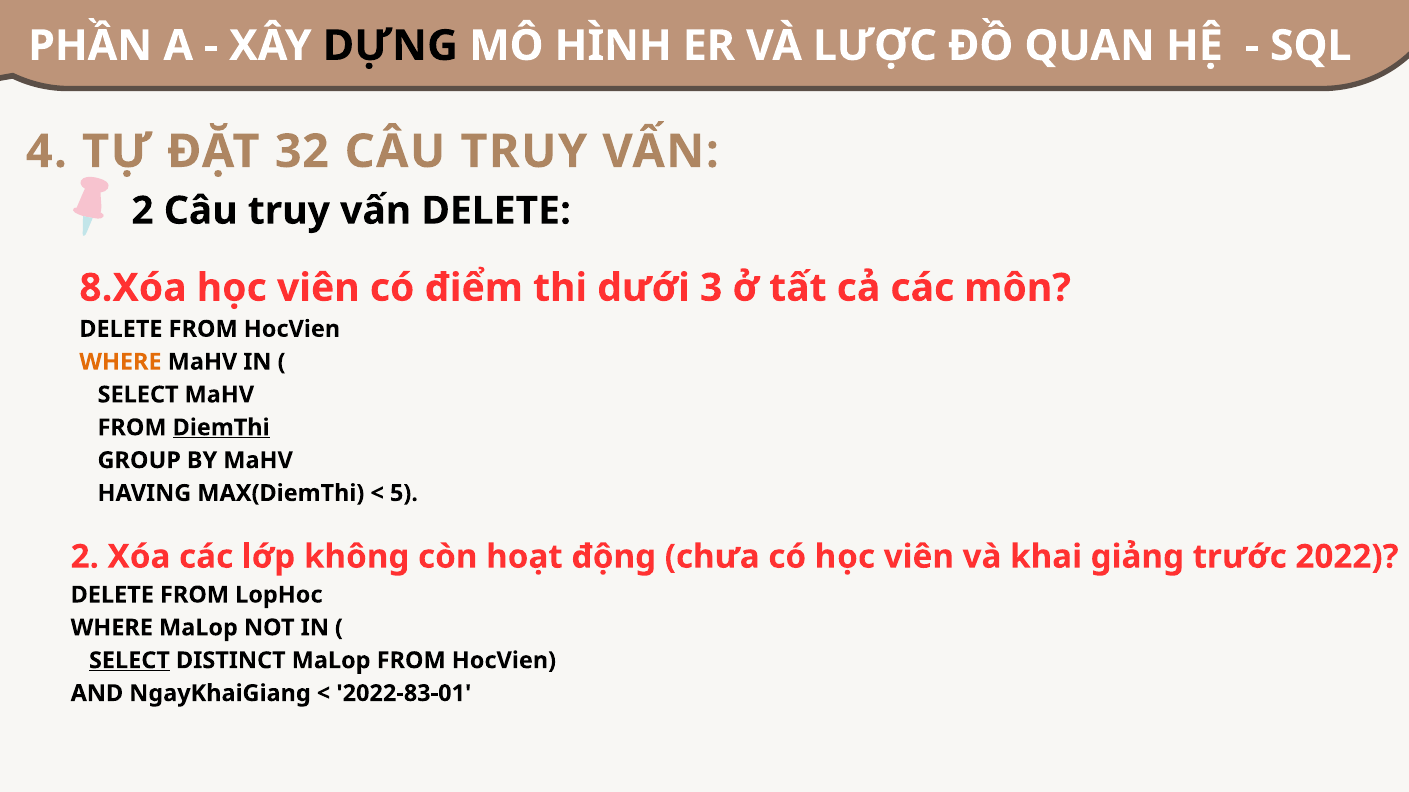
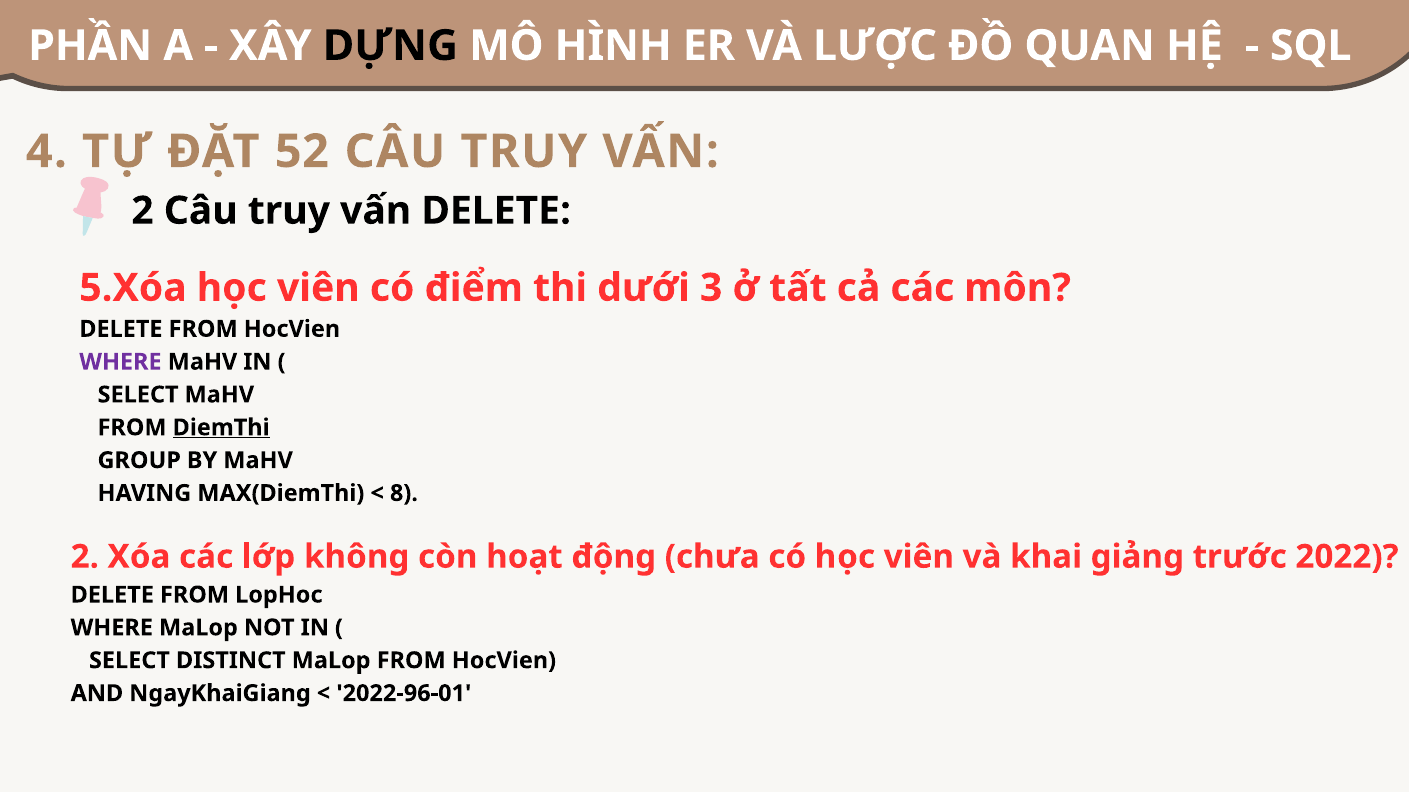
32: 32 -> 52
8.Xóa: 8.Xóa -> 5.Xóa
WHERE at (120, 362) colour: orange -> purple
5: 5 -> 8
SELECT at (129, 661) underline: present -> none
2022-83-01: 2022-83-01 -> 2022-96-01
